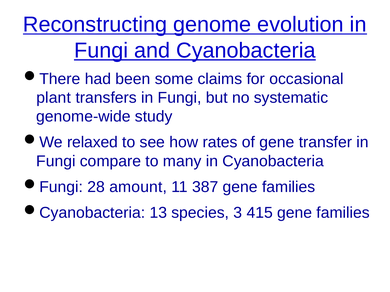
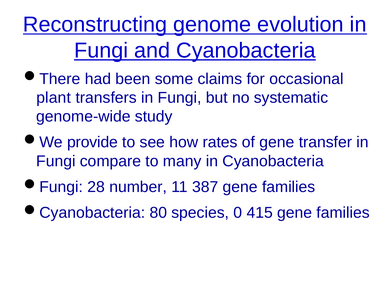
relaxed: relaxed -> provide
amount: amount -> number
13: 13 -> 80
3: 3 -> 0
